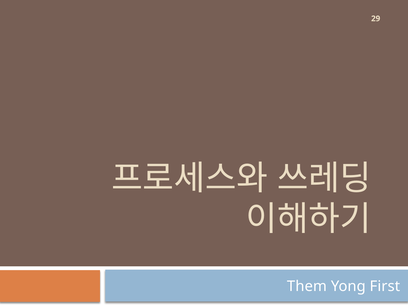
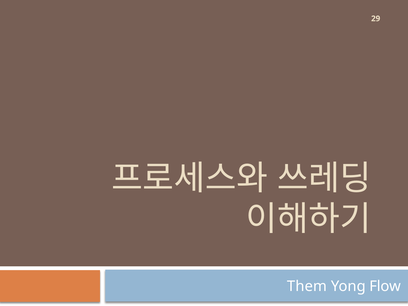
First: First -> Flow
